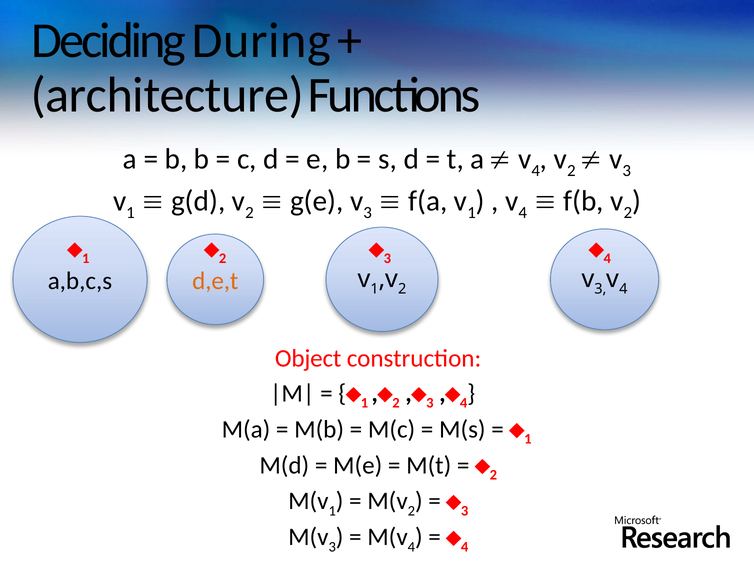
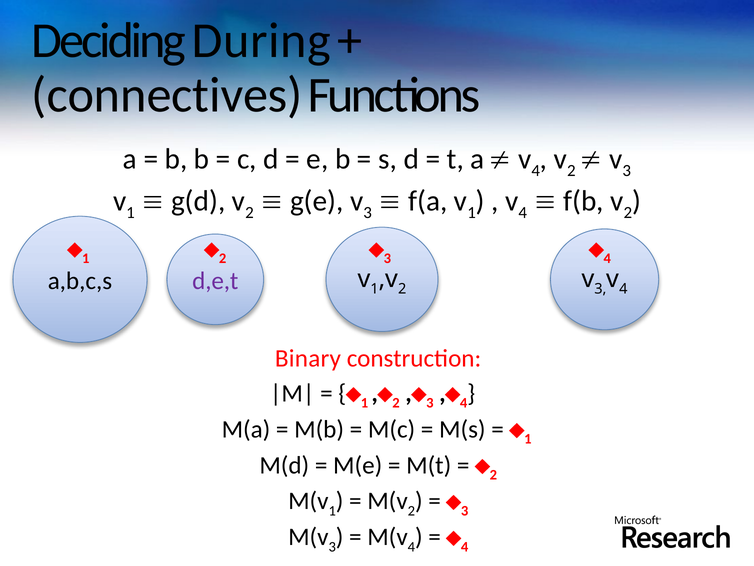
architecture: architecture -> connectives
d,e,t colour: orange -> purple
Object: Object -> Binary
